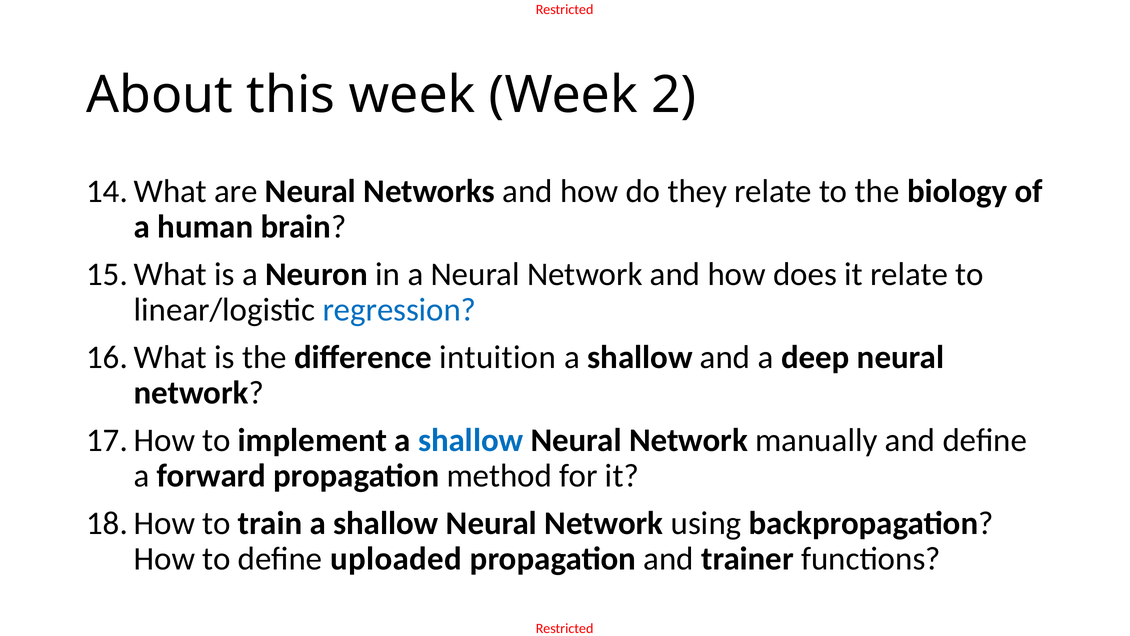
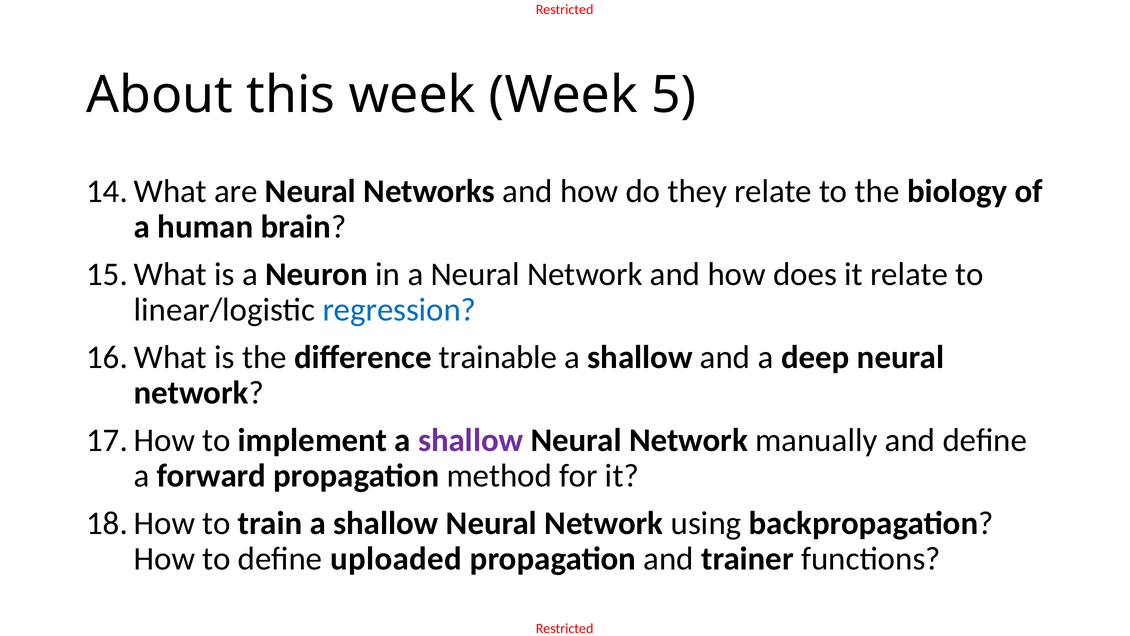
2: 2 -> 5
intuition: intuition -> trainable
shallow at (471, 440) colour: blue -> purple
